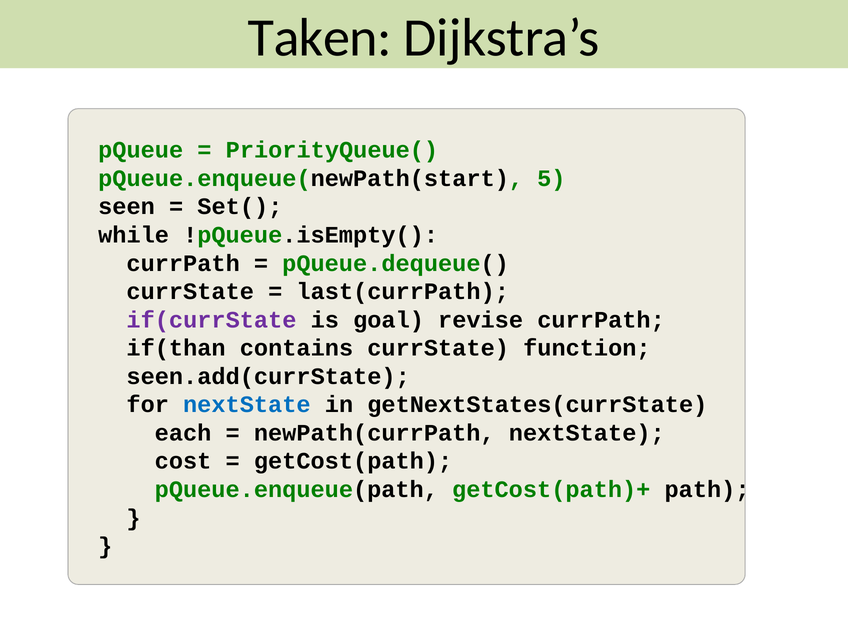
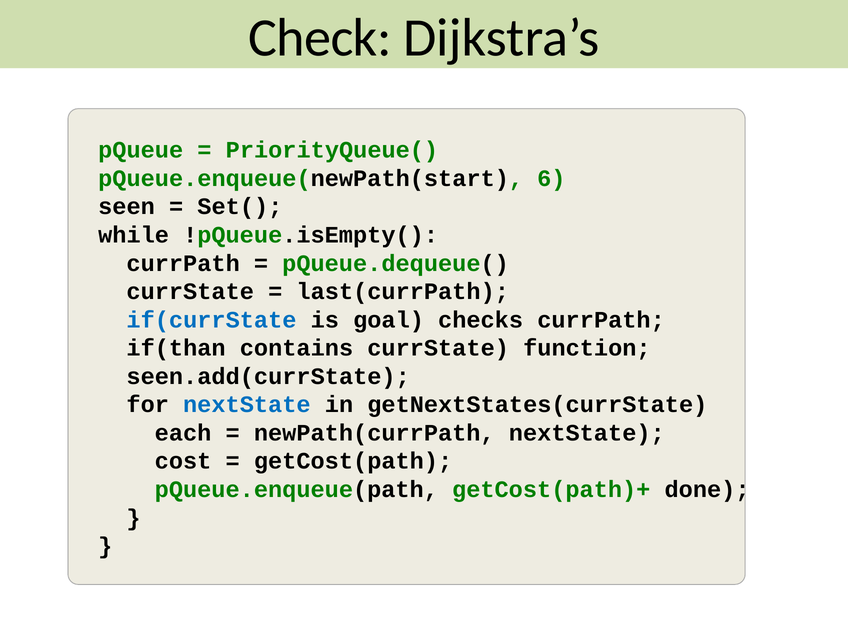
Taken: Taken -> Check
5: 5 -> 6
if(currState colour: purple -> blue
revise: revise -> checks
path: path -> done
